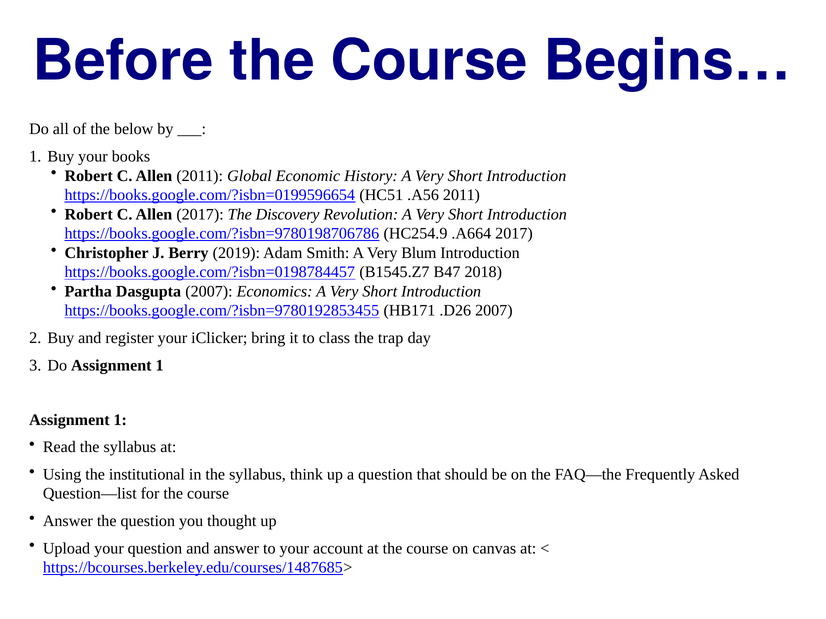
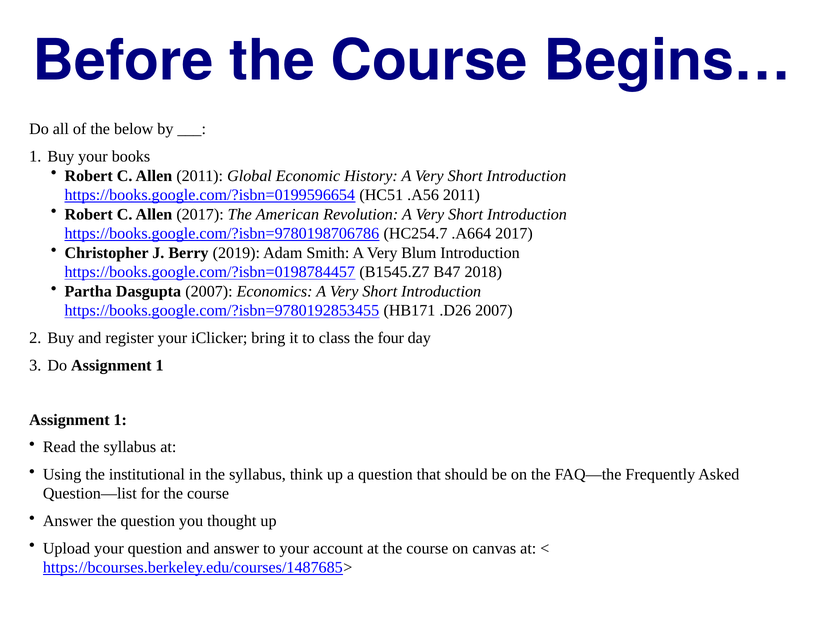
Discovery: Discovery -> American
HC254.9: HC254.9 -> HC254.7
trap: trap -> four
